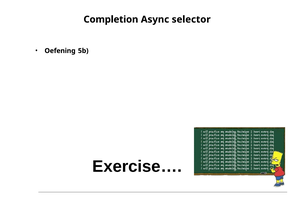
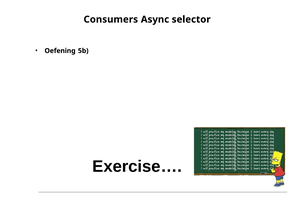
Completion: Completion -> Consumers
